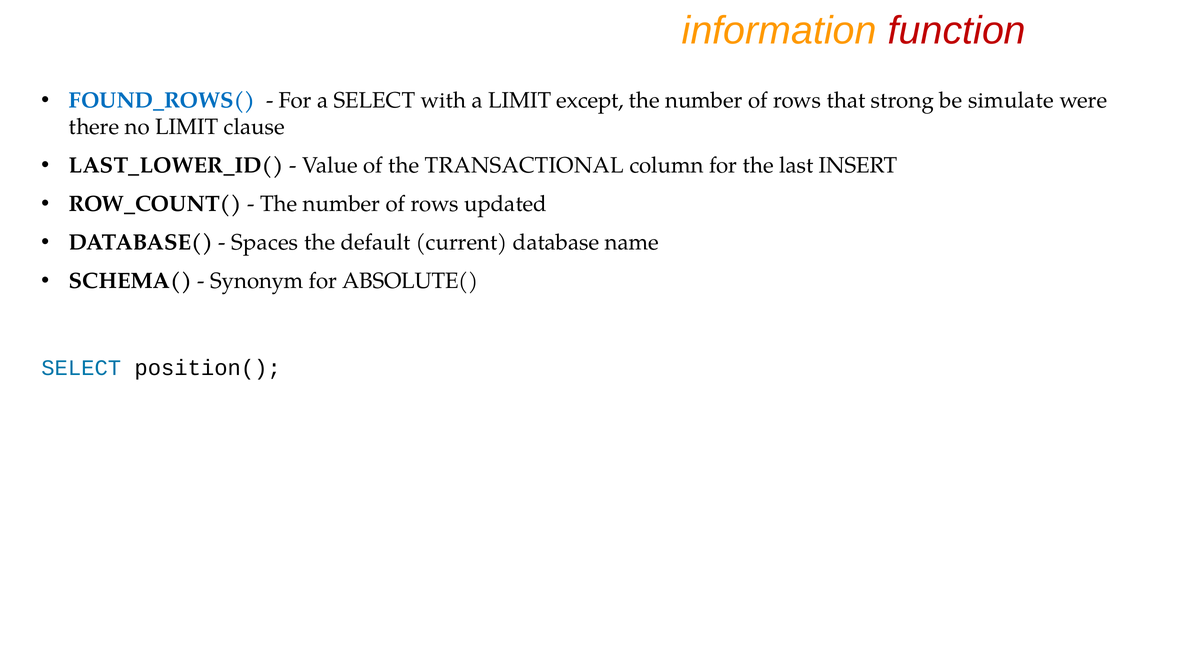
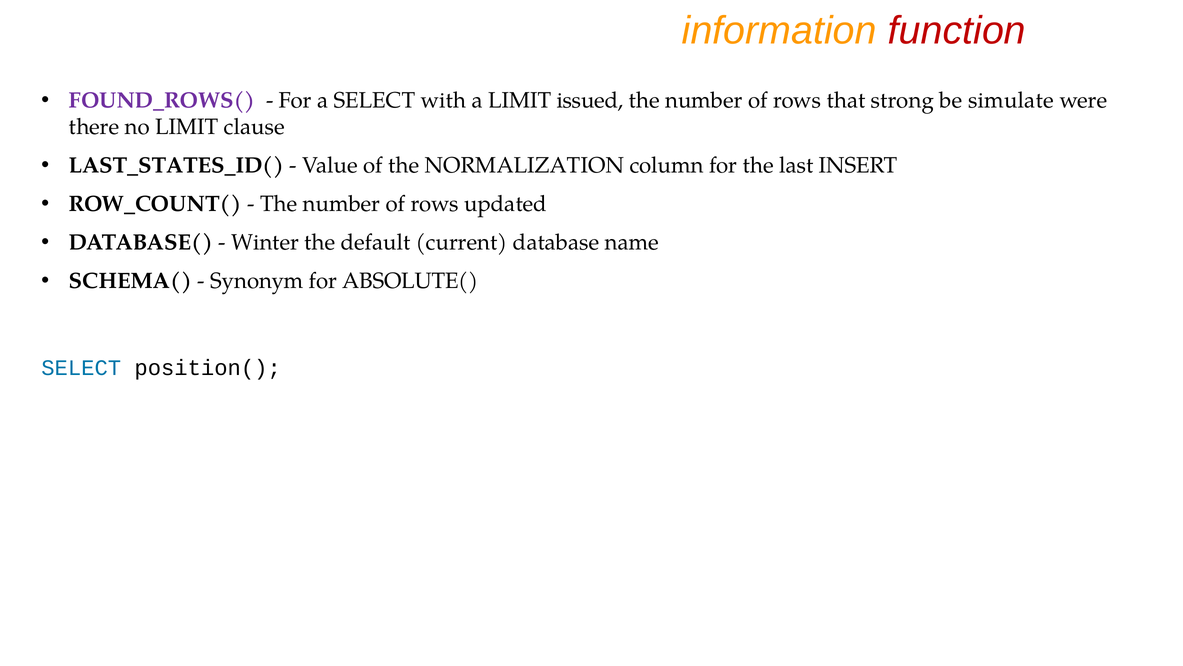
FOUND_ROWS( colour: blue -> purple
except: except -> issued
LAST_LOWER_ID(: LAST_LOWER_ID( -> LAST_STATES_ID(
TRANSACTIONAL: TRANSACTIONAL -> NORMALIZATION
Spaces: Spaces -> Winter
